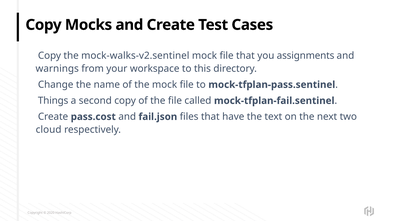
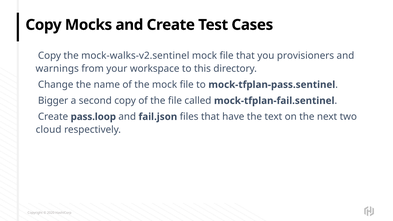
assignments: assignments -> provisioners
Things: Things -> Bigger
pass.cost: pass.cost -> pass.loop
